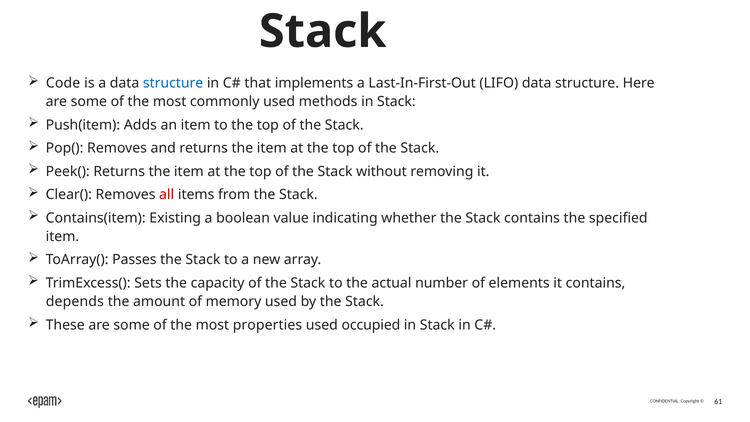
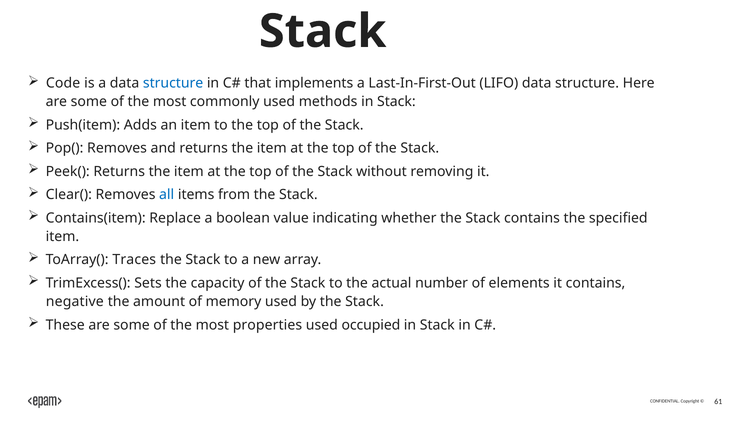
all colour: red -> blue
Existing: Existing -> Replace
Passes: Passes -> Traces
depends: depends -> negative
